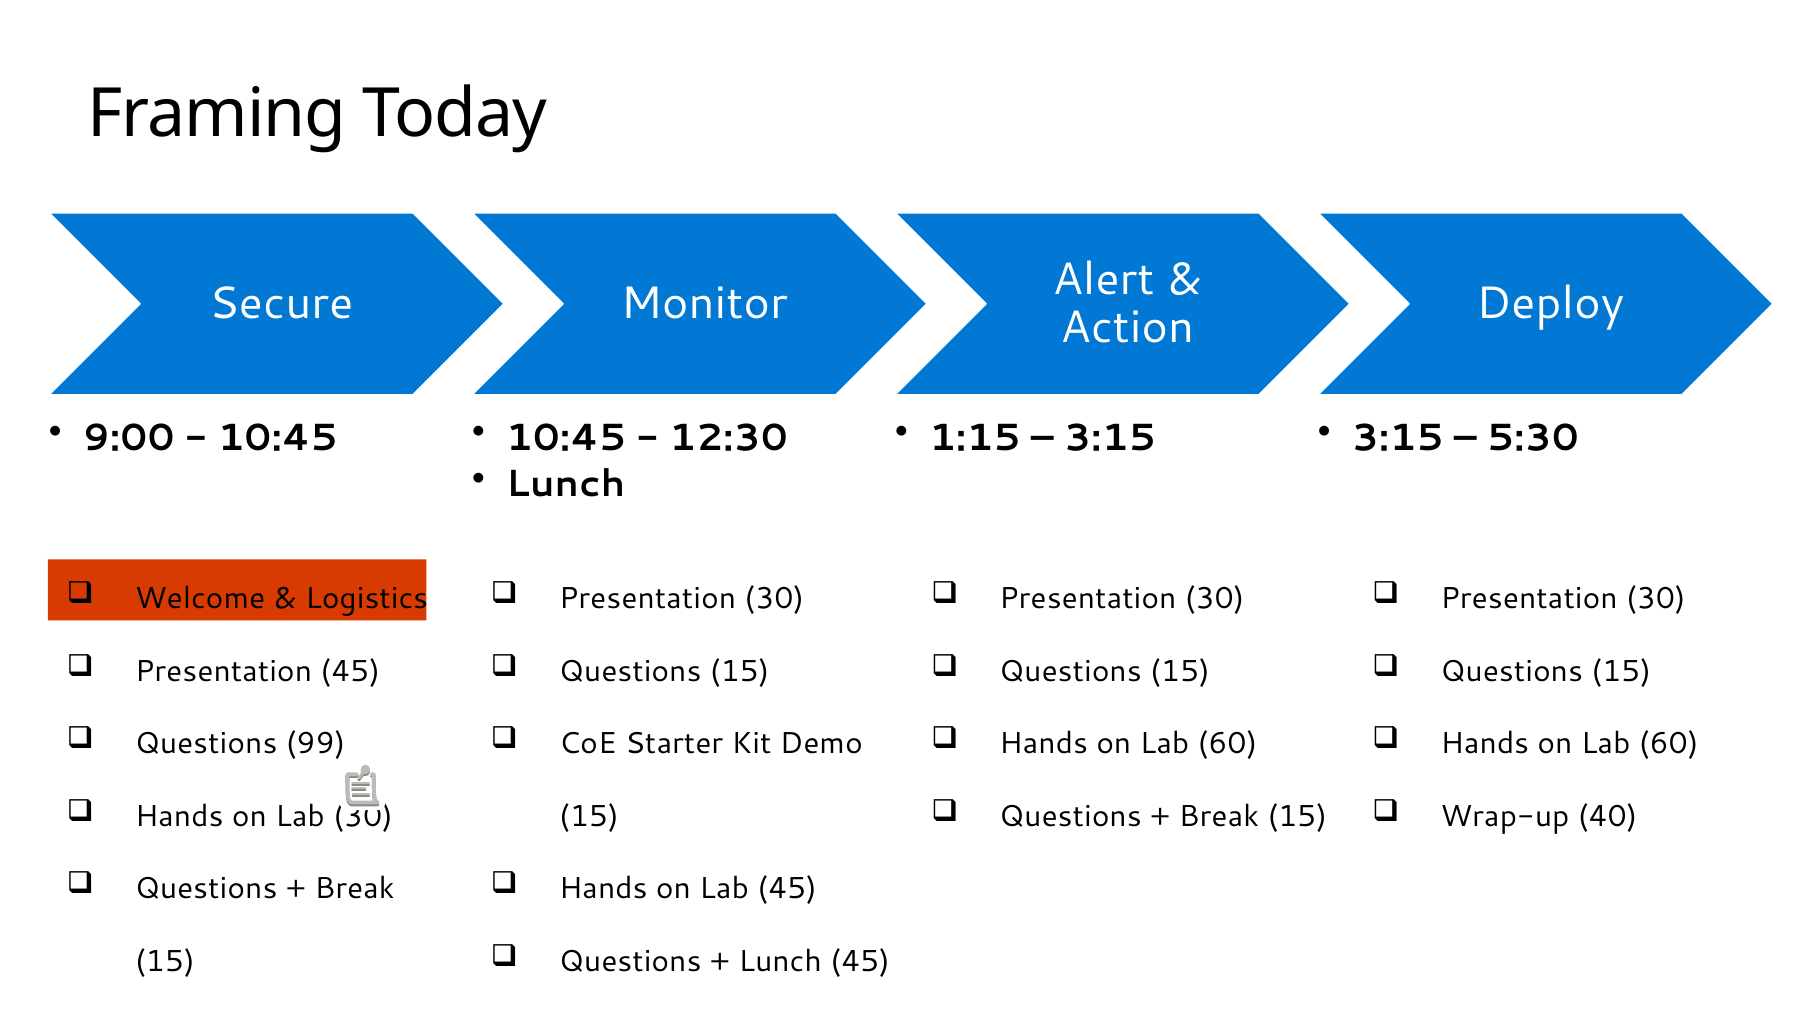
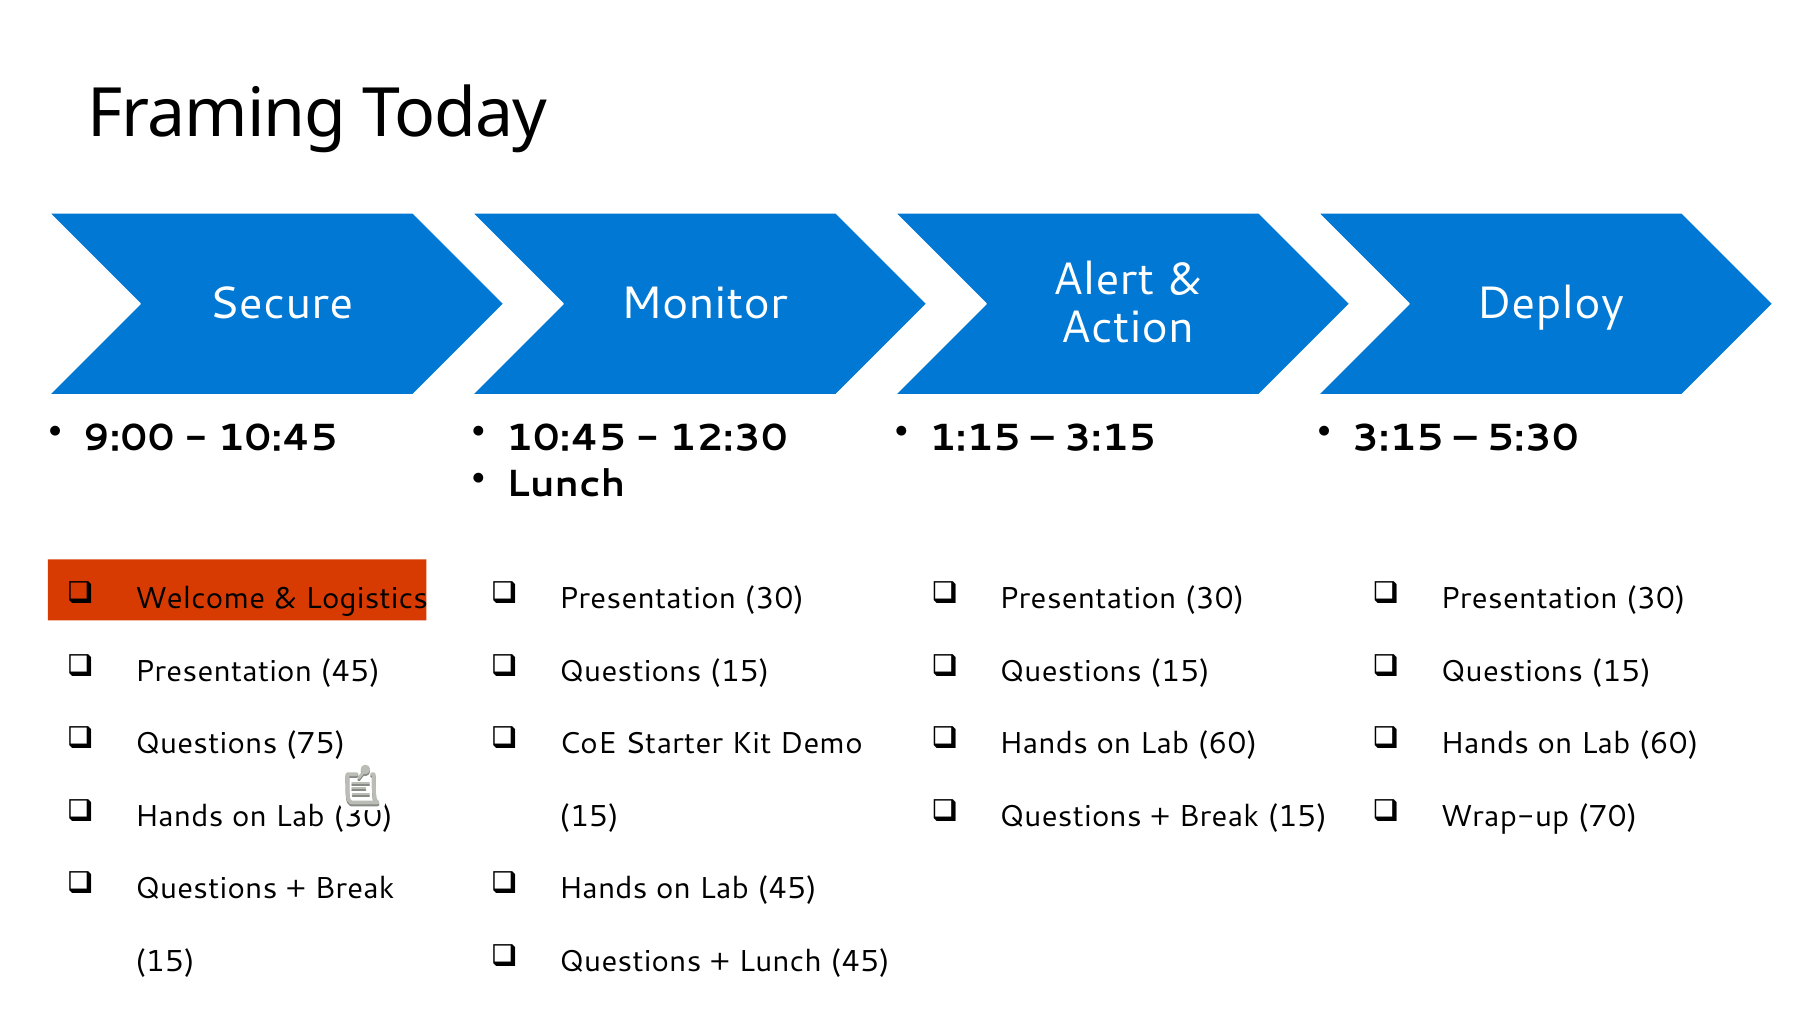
99: 99 -> 75
40: 40 -> 70
